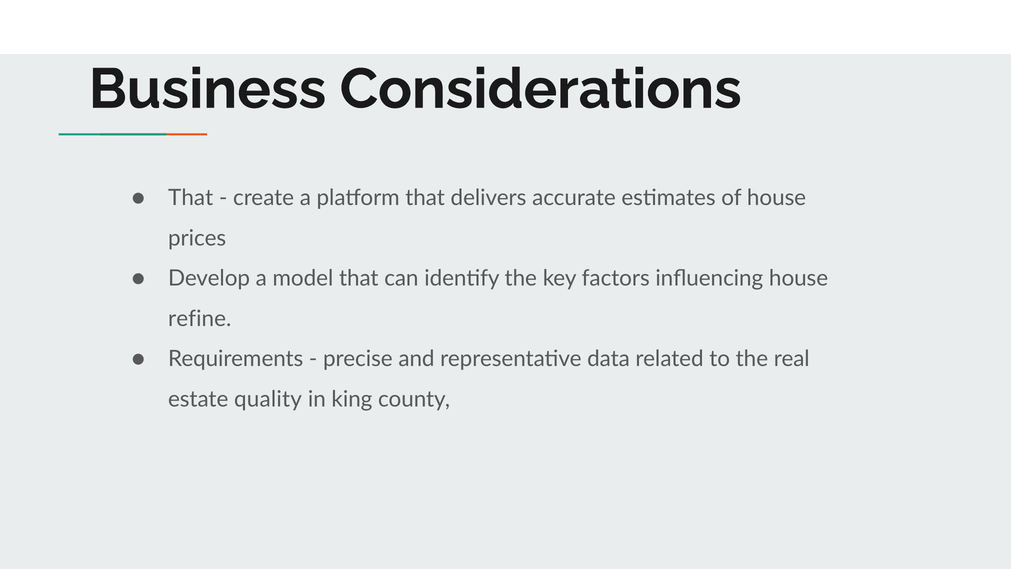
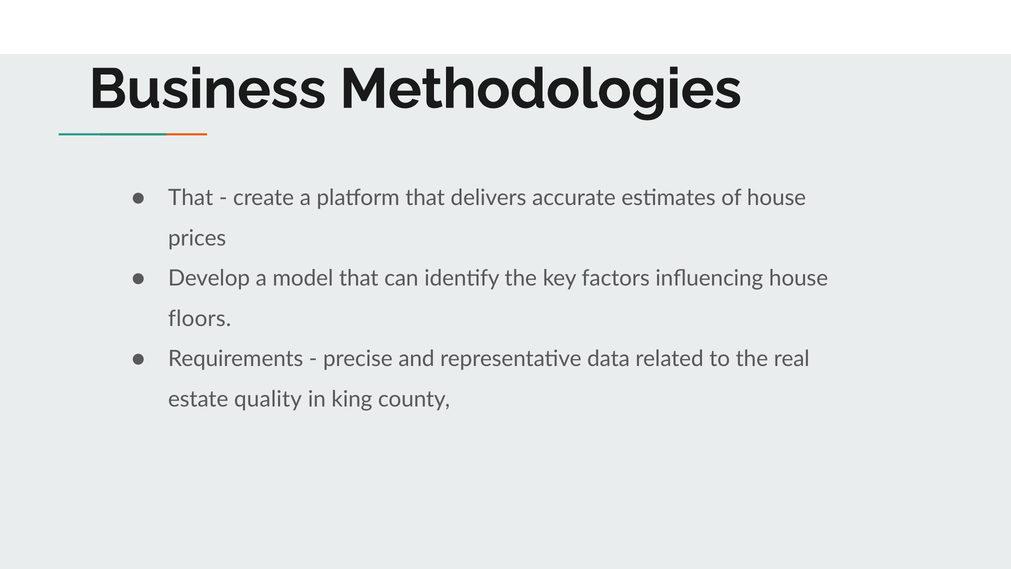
Considerations: Considerations -> Methodologies
refine: refine -> floors
